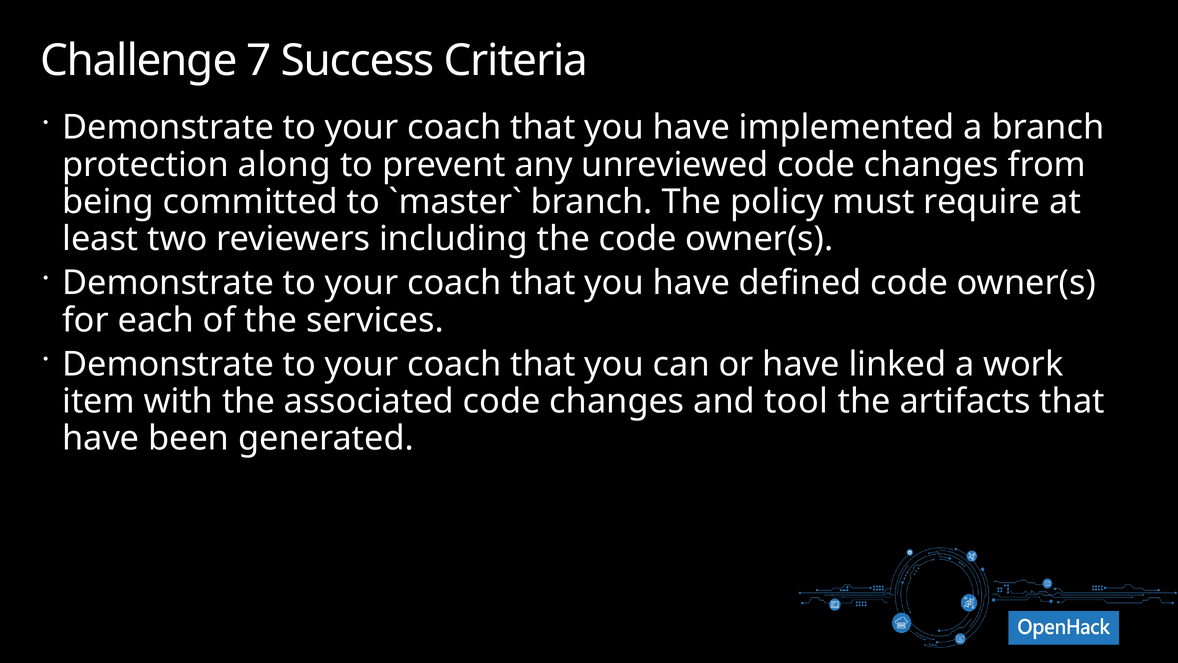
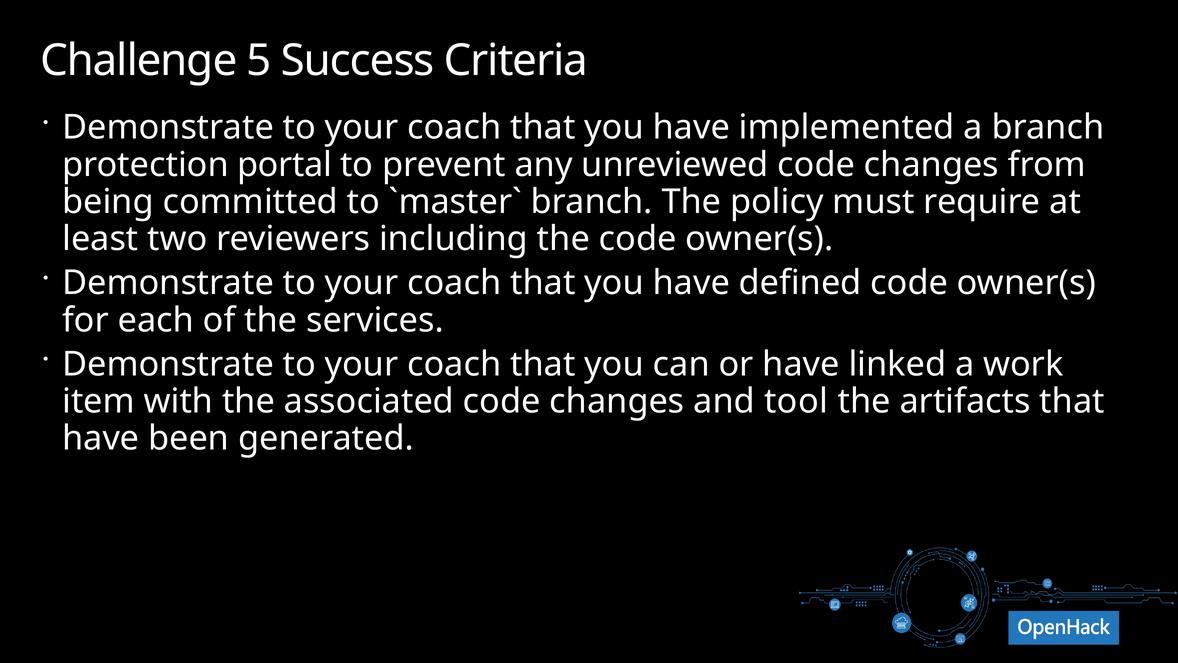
7: 7 -> 5
along: along -> portal
